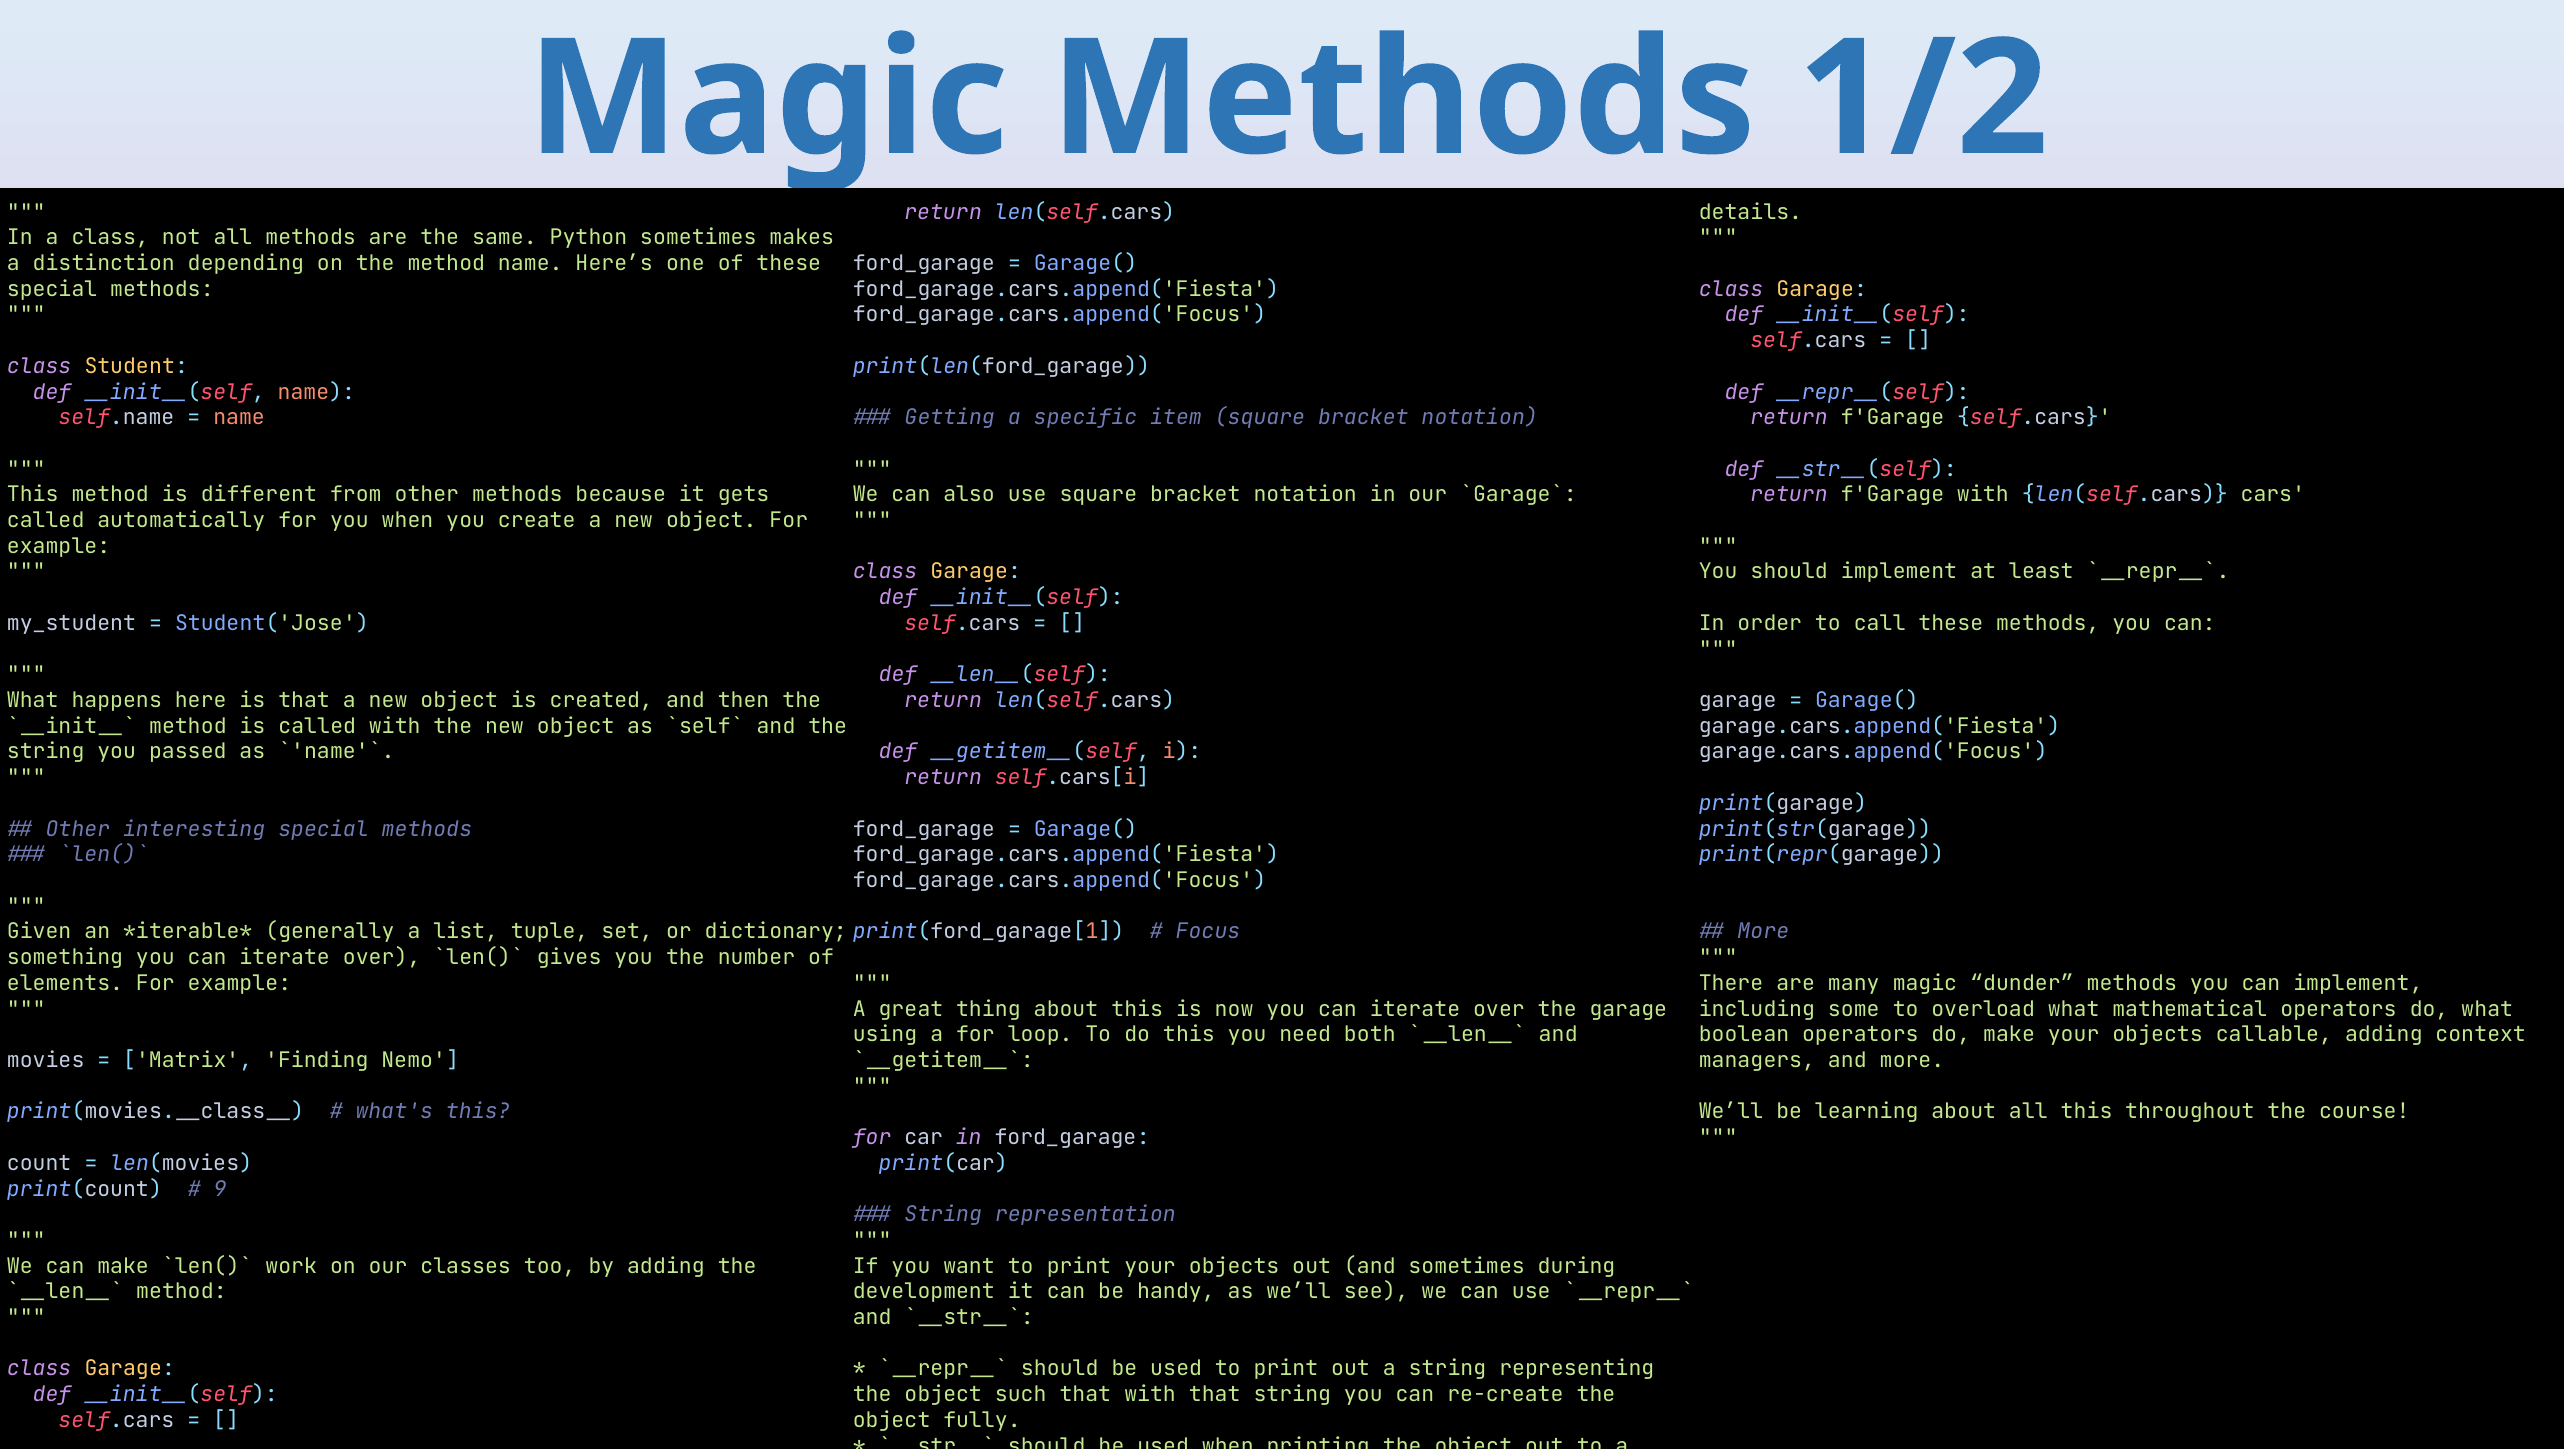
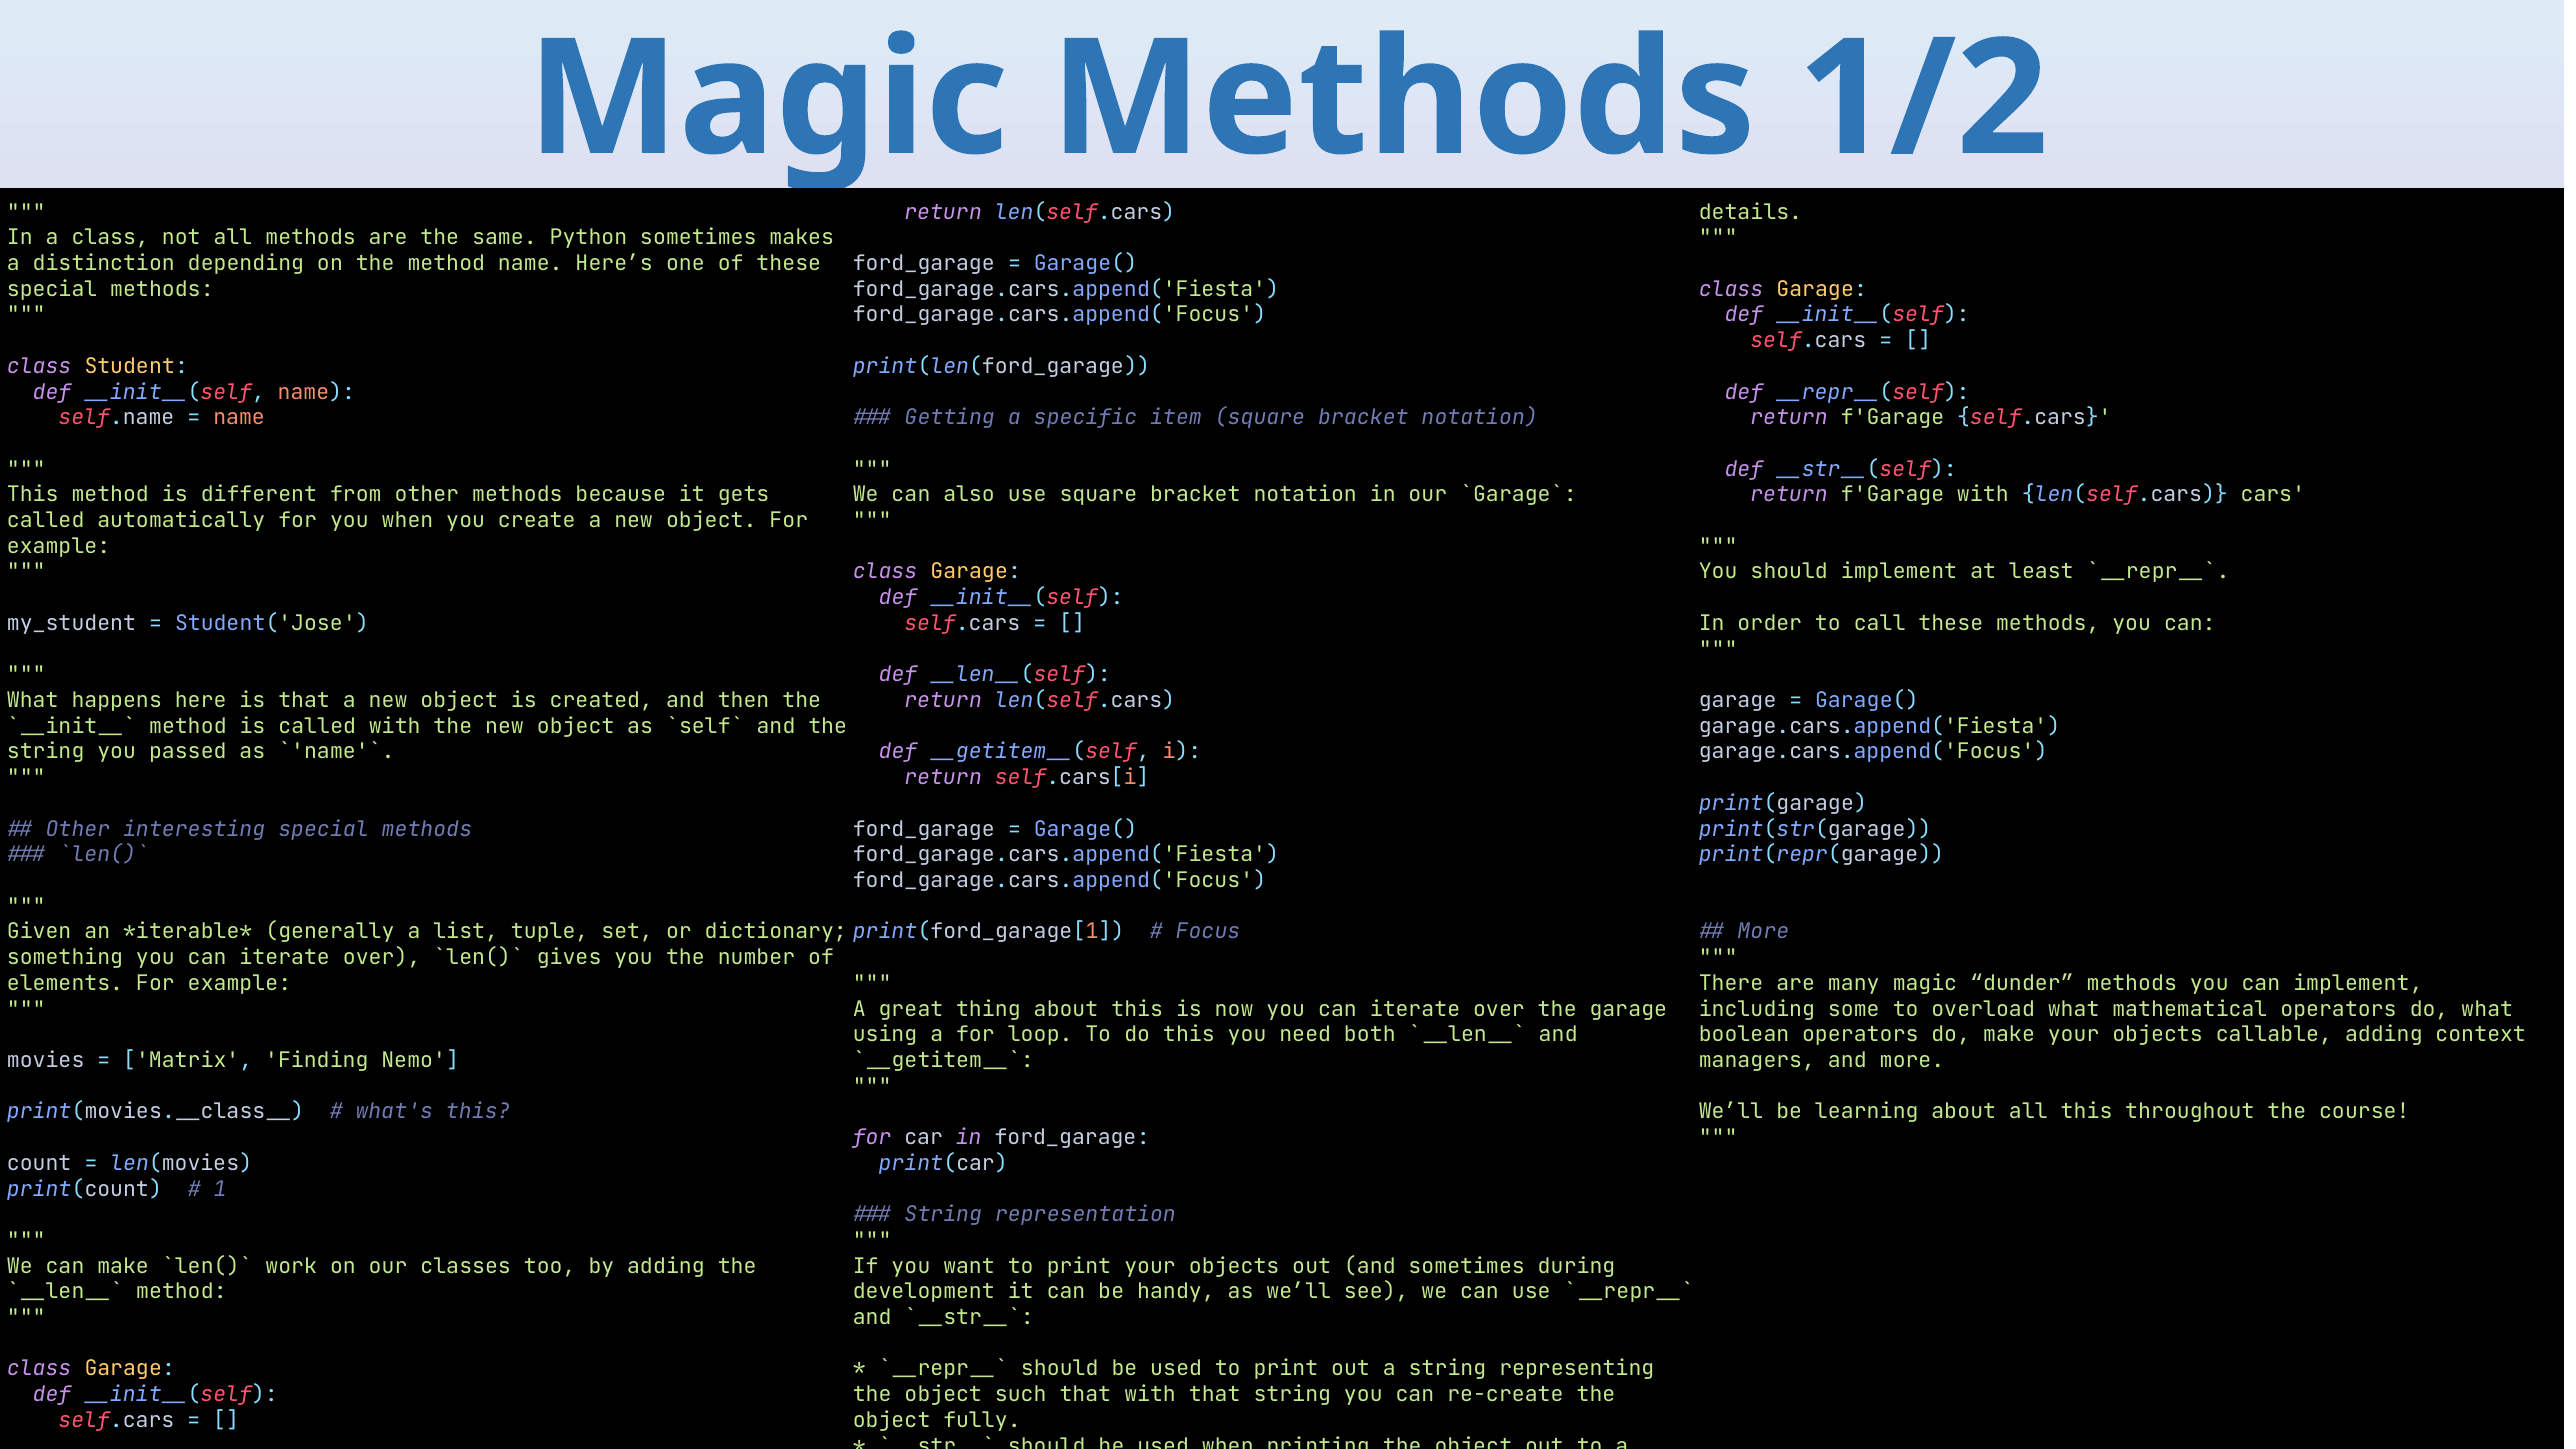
9: 9 -> 1
